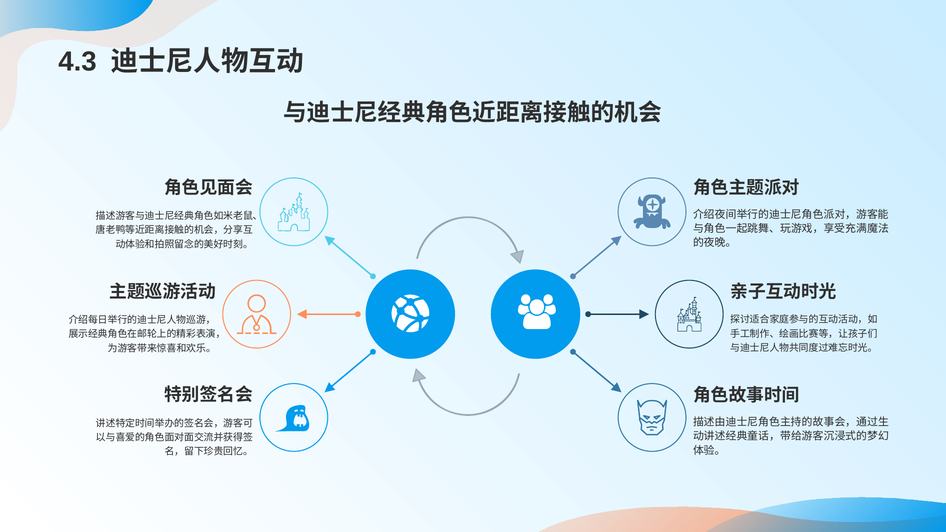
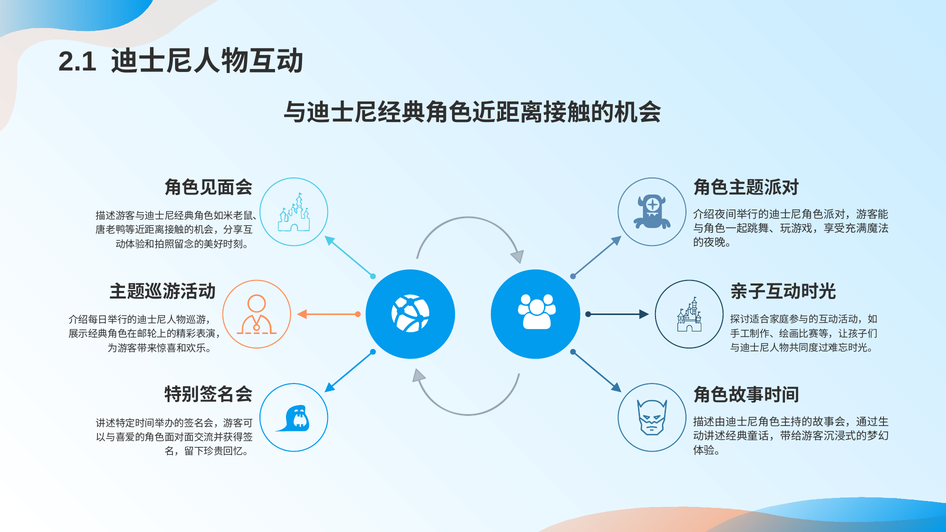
4.3: 4.3 -> 2.1
